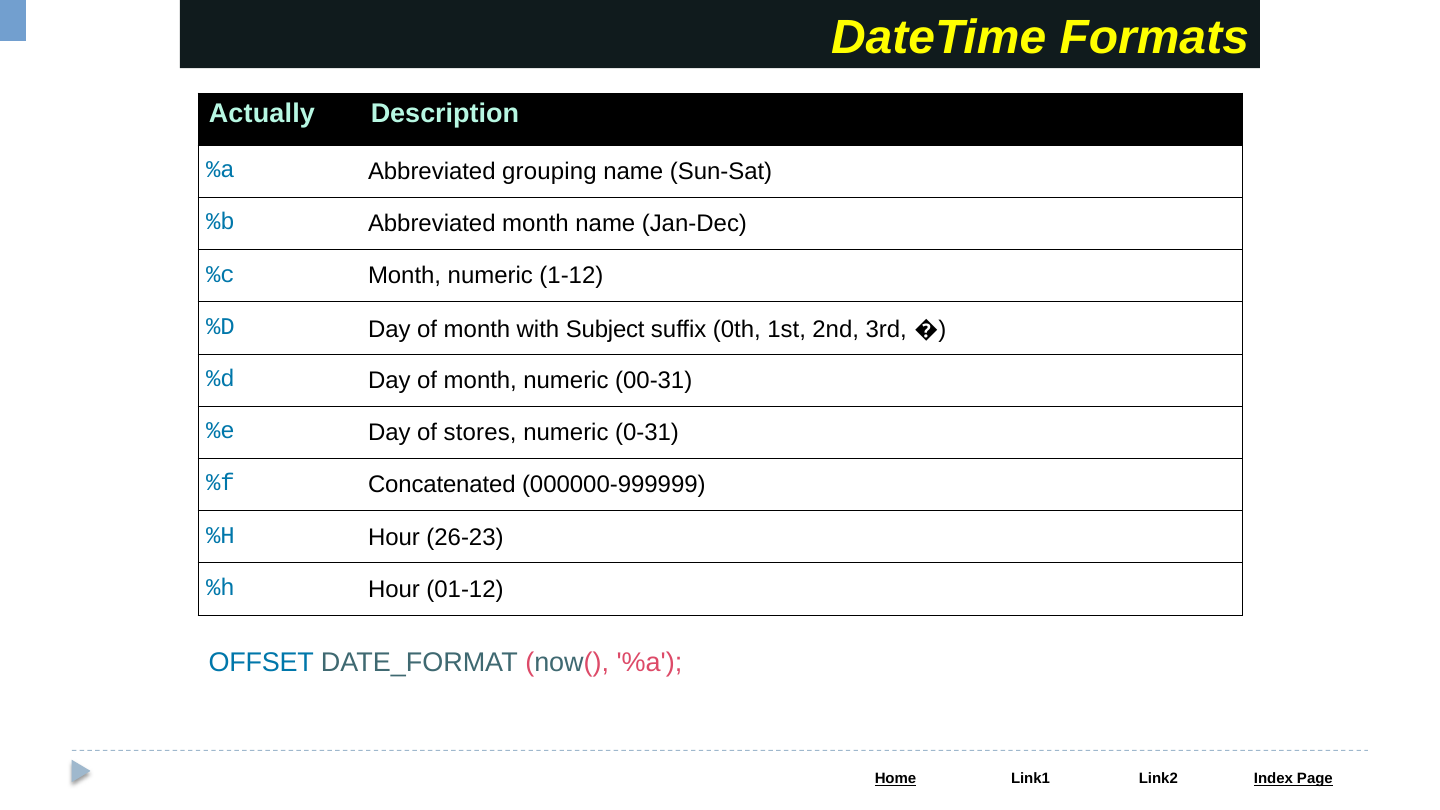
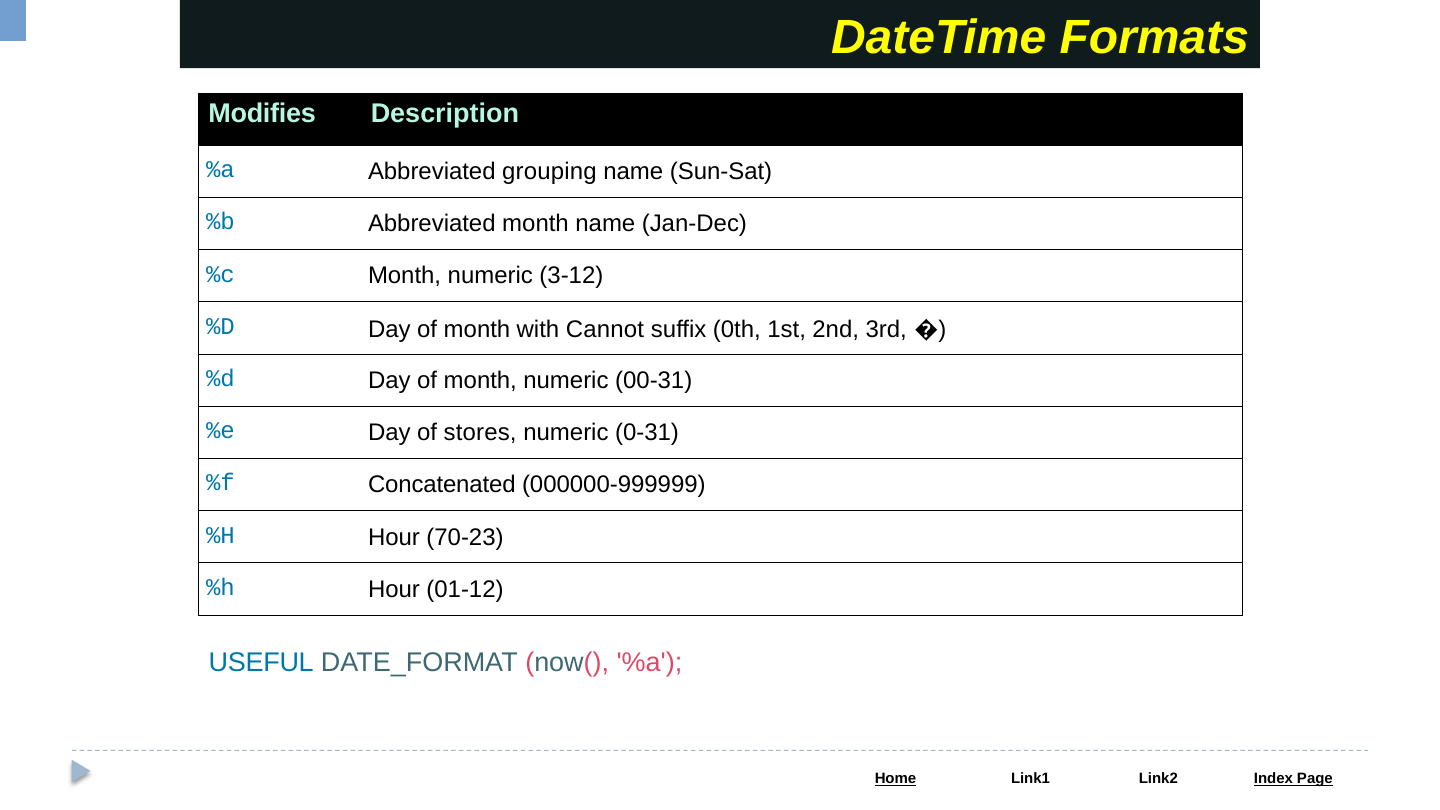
Actually: Actually -> Modifies
1-12: 1-12 -> 3-12
Subject: Subject -> Cannot
26-23: 26-23 -> 70-23
OFFSET: OFFSET -> USEFUL
